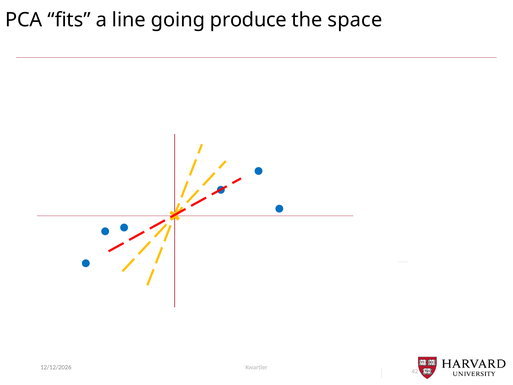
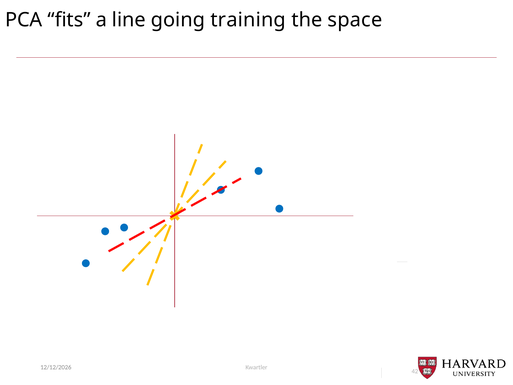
produce: produce -> training
